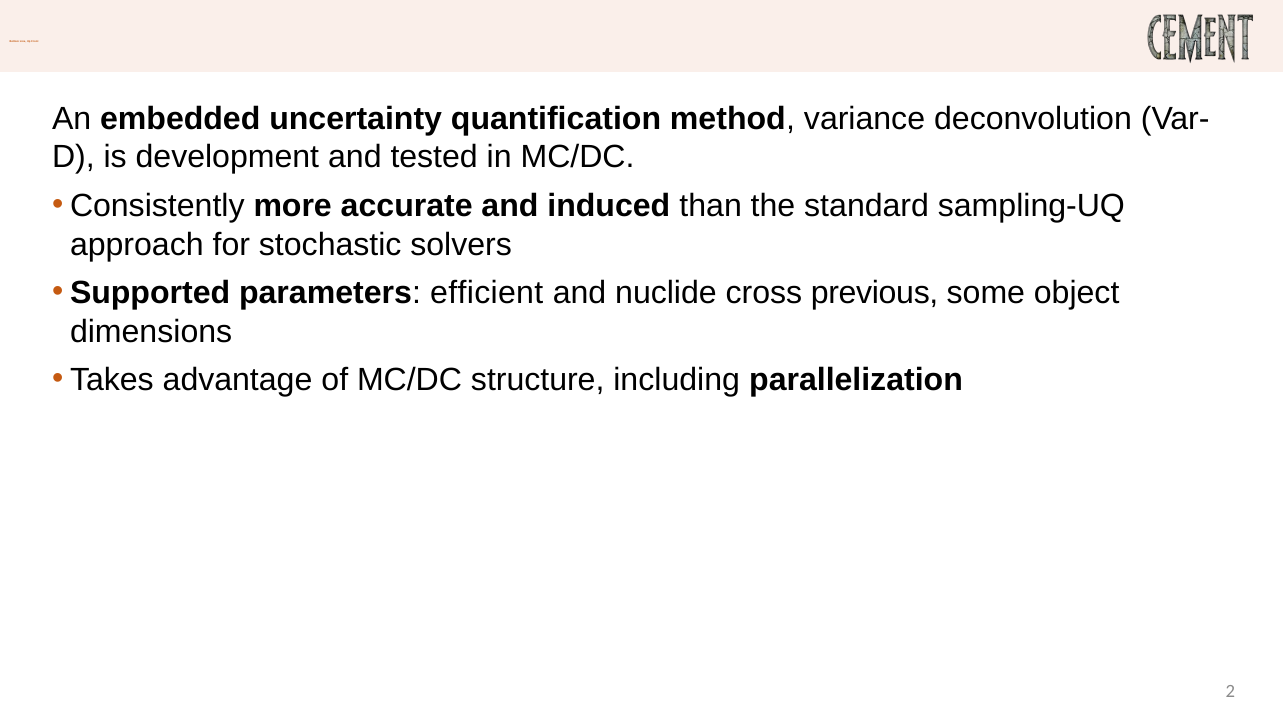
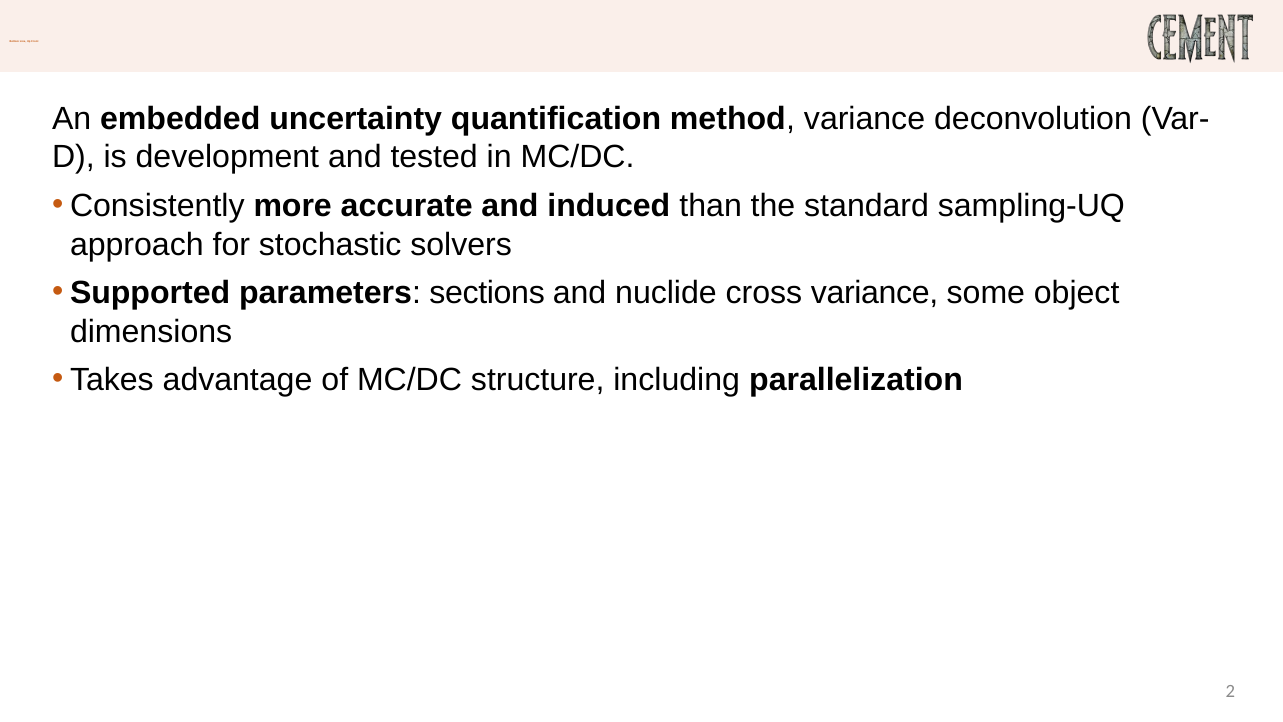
efficient: efficient -> sections
cross previous: previous -> variance
